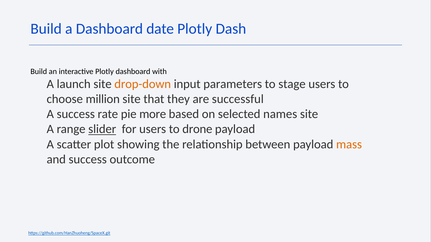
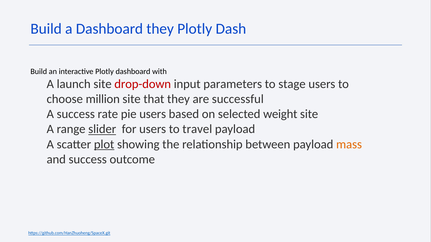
Dashboard date: date -> they
drop-down colour: orange -> red
pie more: more -> users
names: names -> weight
drone: drone -> travel
plot underline: none -> present
